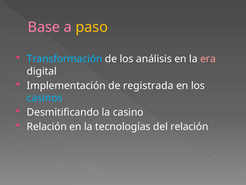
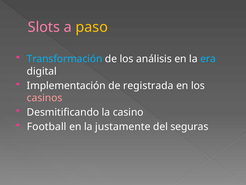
Base: Base -> Slots
era colour: pink -> light blue
casinos colour: light blue -> pink
Relación at (47, 126): Relación -> Football
tecnologías: tecnologías -> justamente
del relación: relación -> seguras
